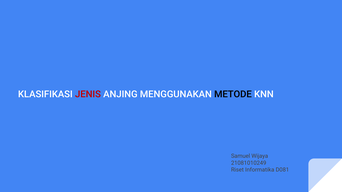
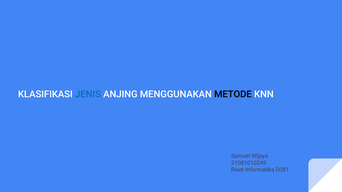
JENIS colour: red -> blue
